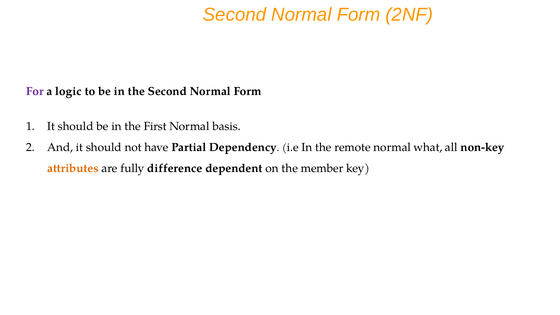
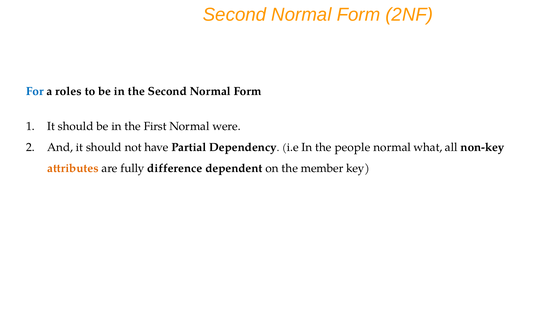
For colour: purple -> blue
logic: logic -> roles
basis: basis -> were
remote: remote -> people
